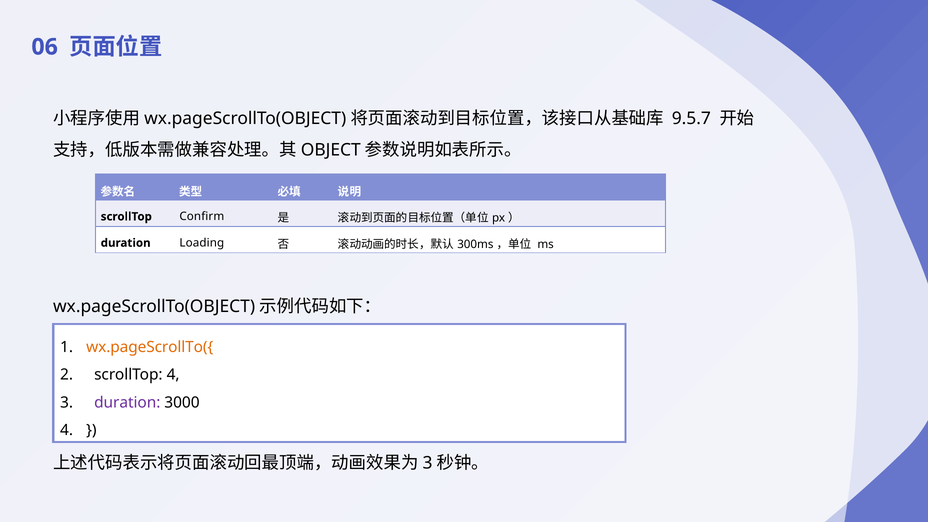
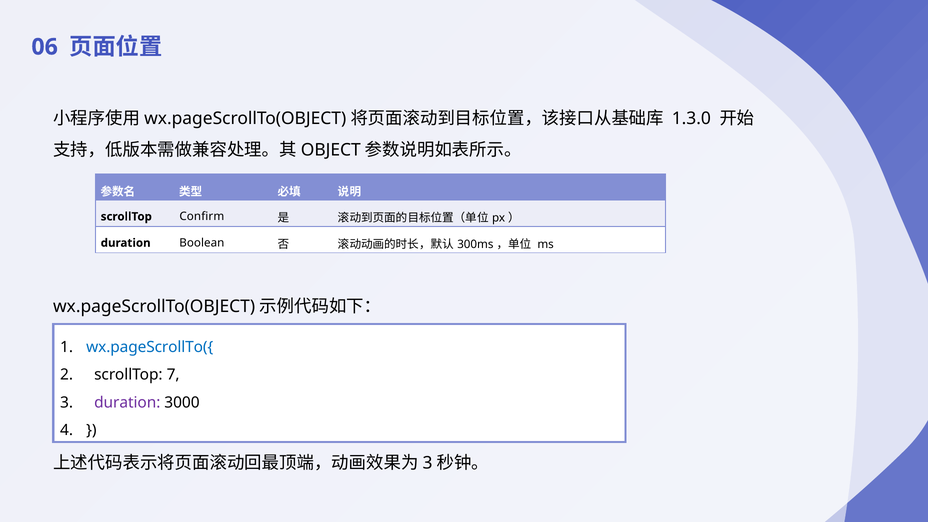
9.5.7: 9.5.7 -> 1.3.0
Loading: Loading -> Boolean
wx.pageScrollTo({ colour: orange -> blue
scrollTop 4: 4 -> 7
